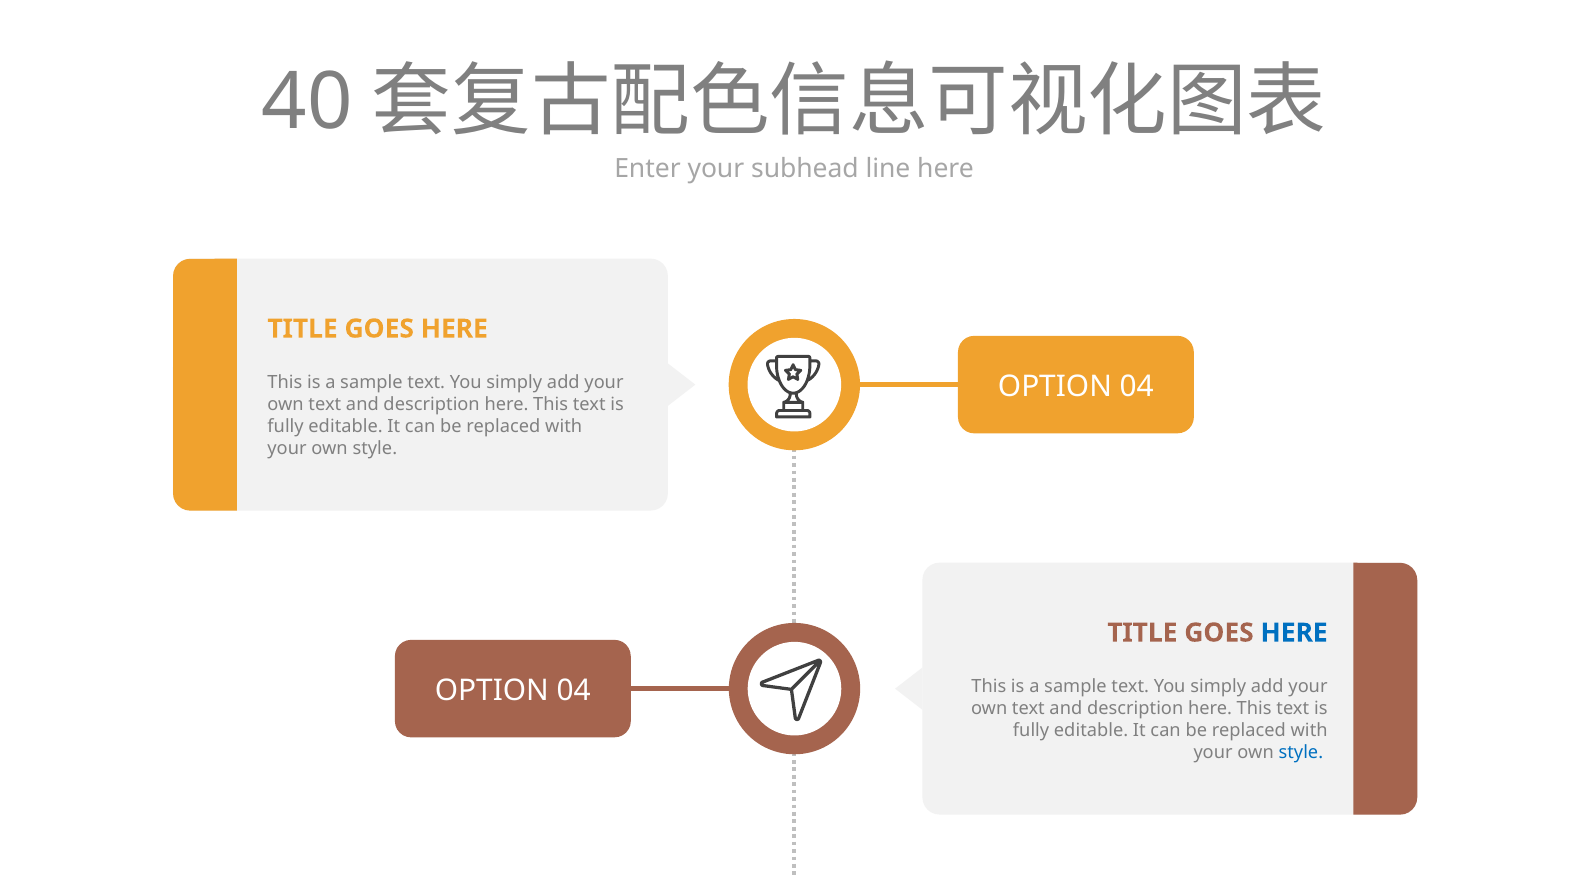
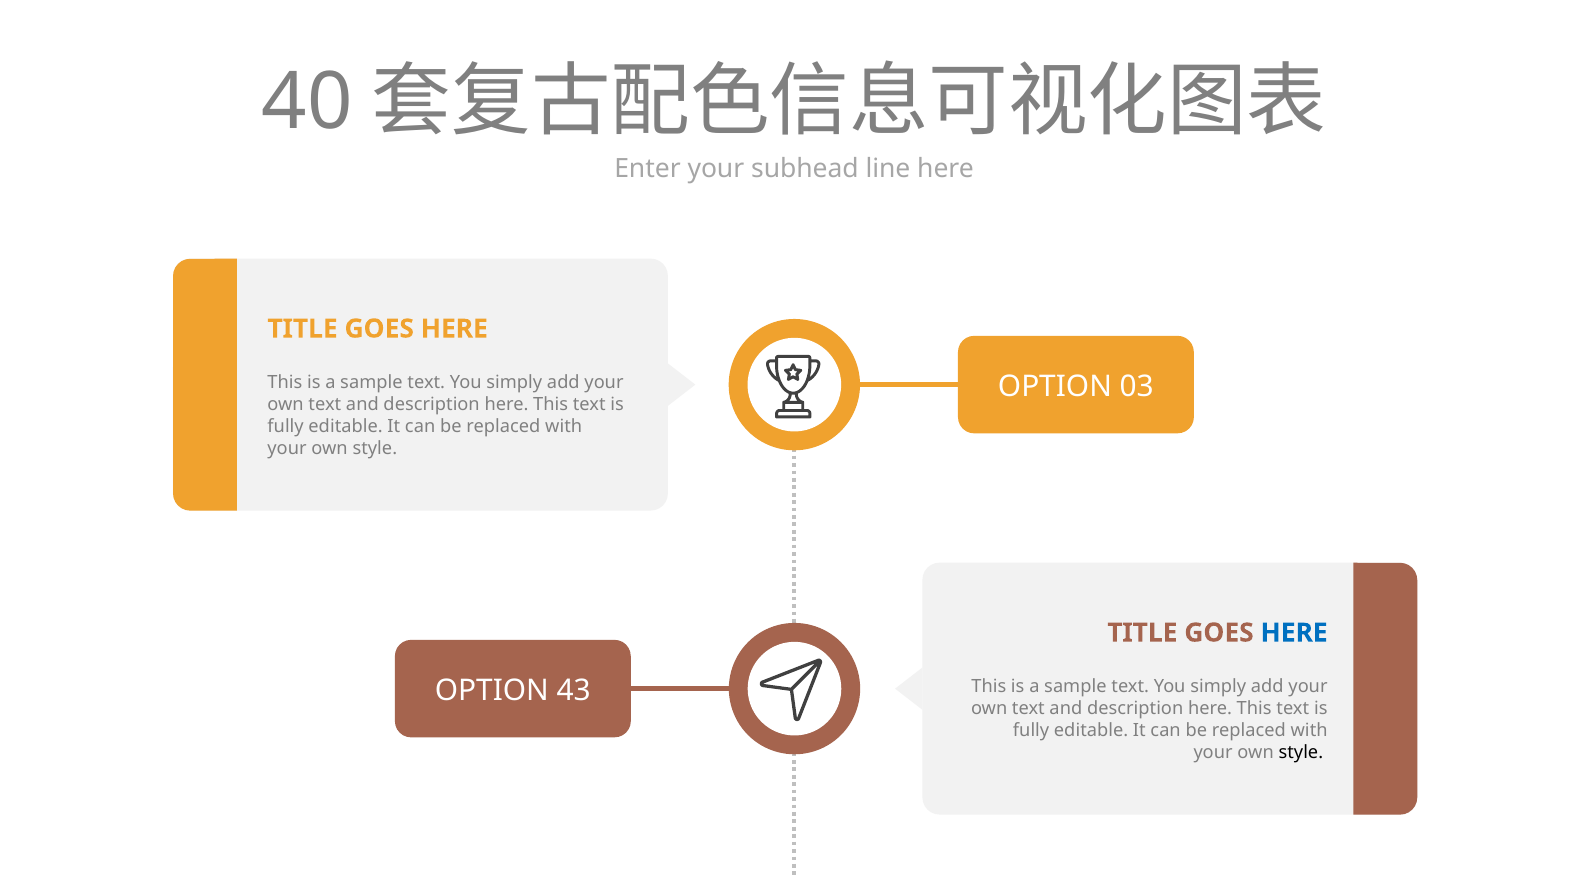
04 at (1137, 387): 04 -> 03
04 at (574, 691): 04 -> 43
style at (1301, 753) colour: blue -> black
